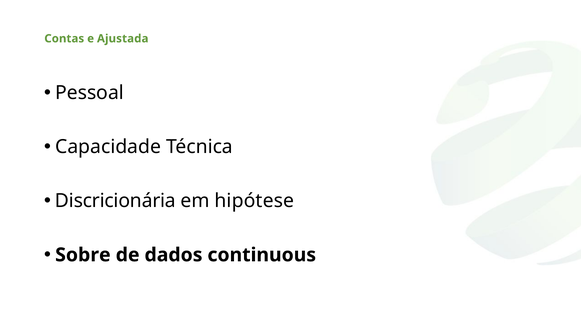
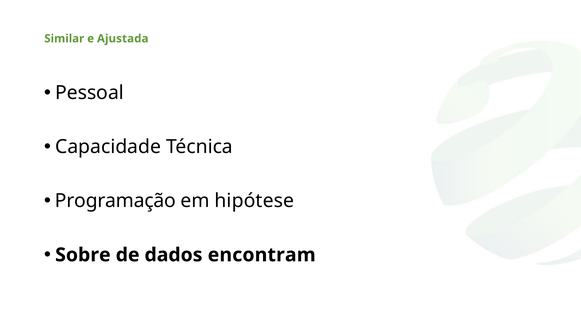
Contas: Contas -> Similar
Discricionária: Discricionária -> Programação
continuous: continuous -> encontram
